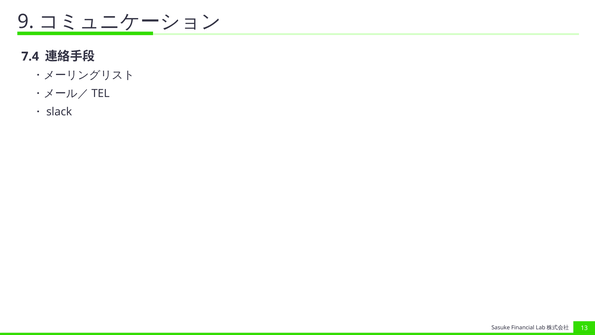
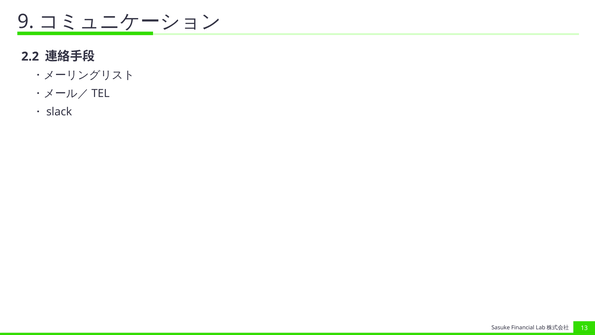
7.4: 7.4 -> 2.2
